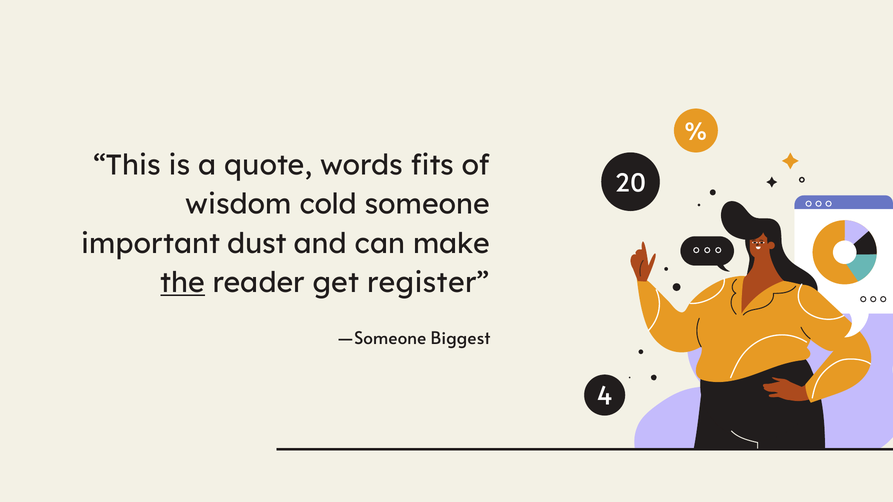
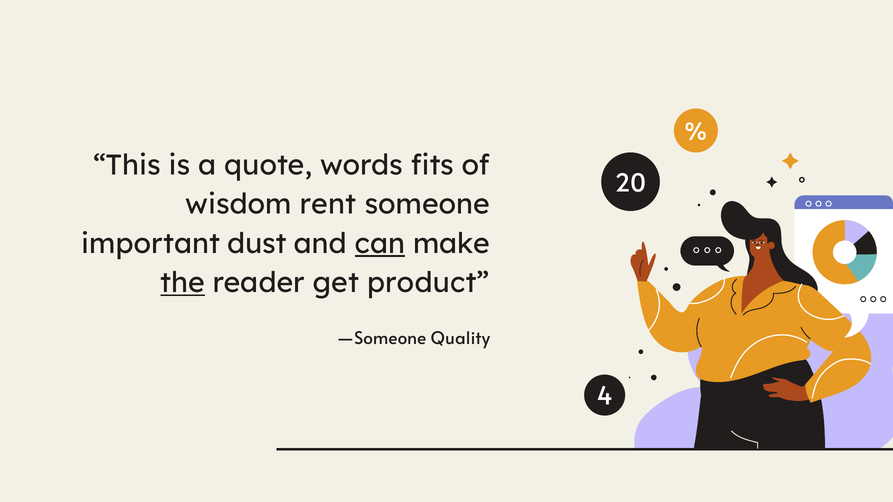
cold: cold -> rent
can underline: none -> present
register: register -> product
Biggest: Biggest -> Quality
